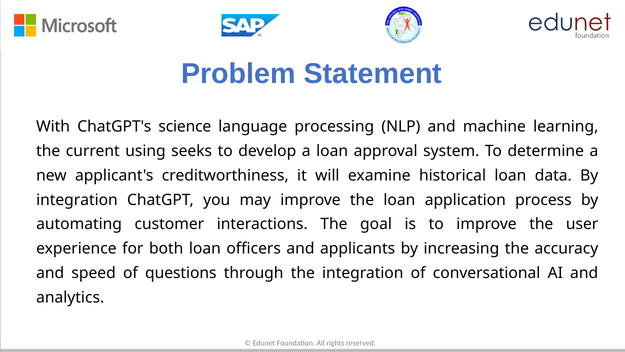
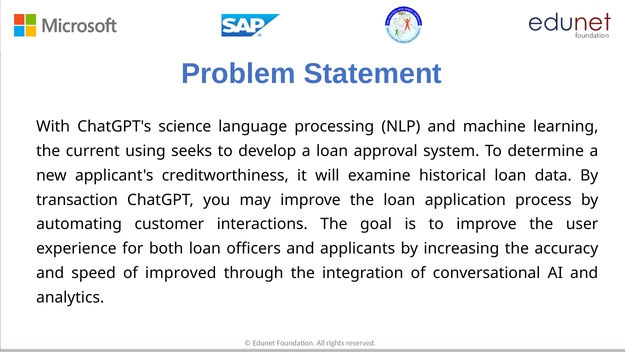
integration at (77, 200): integration -> transaction
questions: questions -> improved
